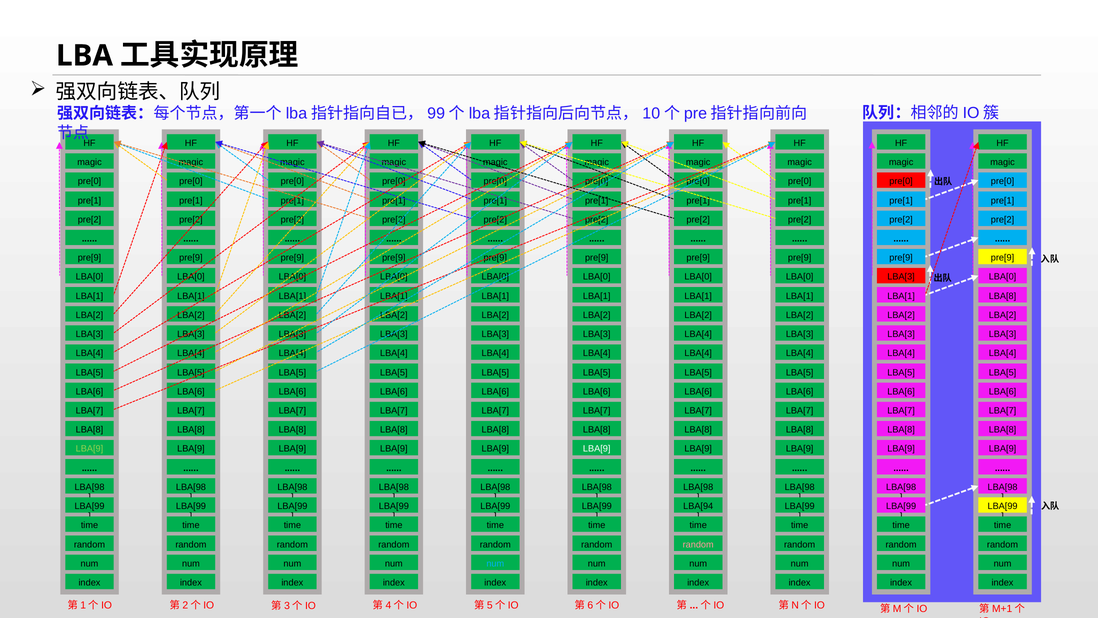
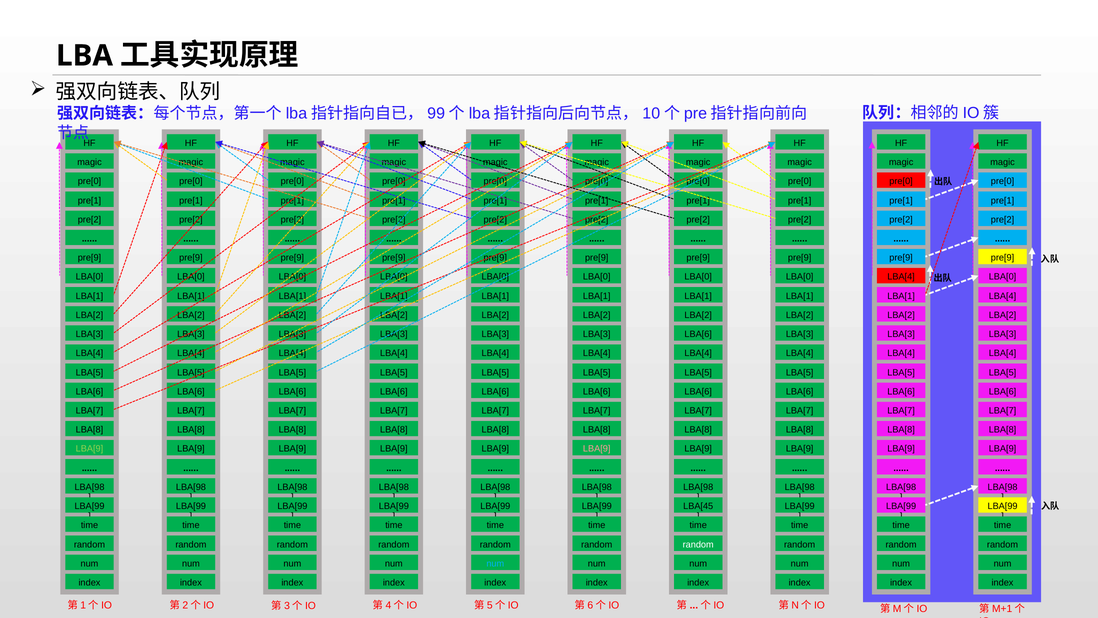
LBA[3 at (901, 277): LBA[3 -> LBA[4
LBA[8 at (1002, 296): LBA[8 -> LBA[4
LBA[4 at (698, 334): LBA[4 -> LBA[6
LBA[9 at (597, 449) colour: white -> pink
LBA[94: LBA[94 -> LBA[45
random at (698, 544) colour: pink -> white
